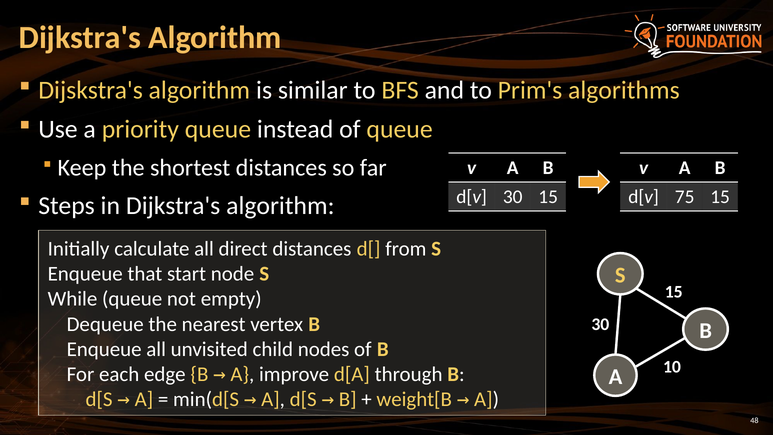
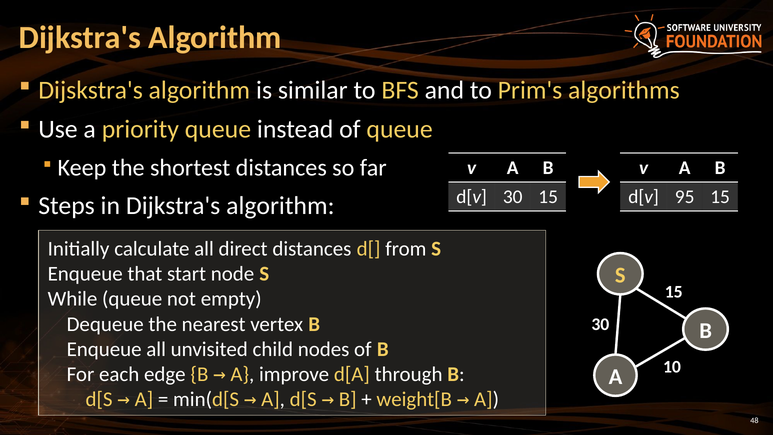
75: 75 -> 95
